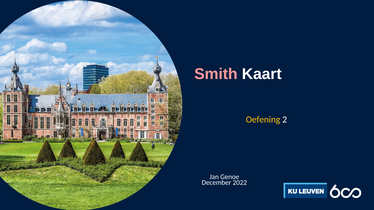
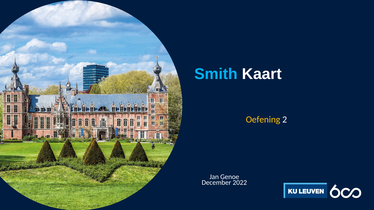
Smith colour: pink -> light blue
